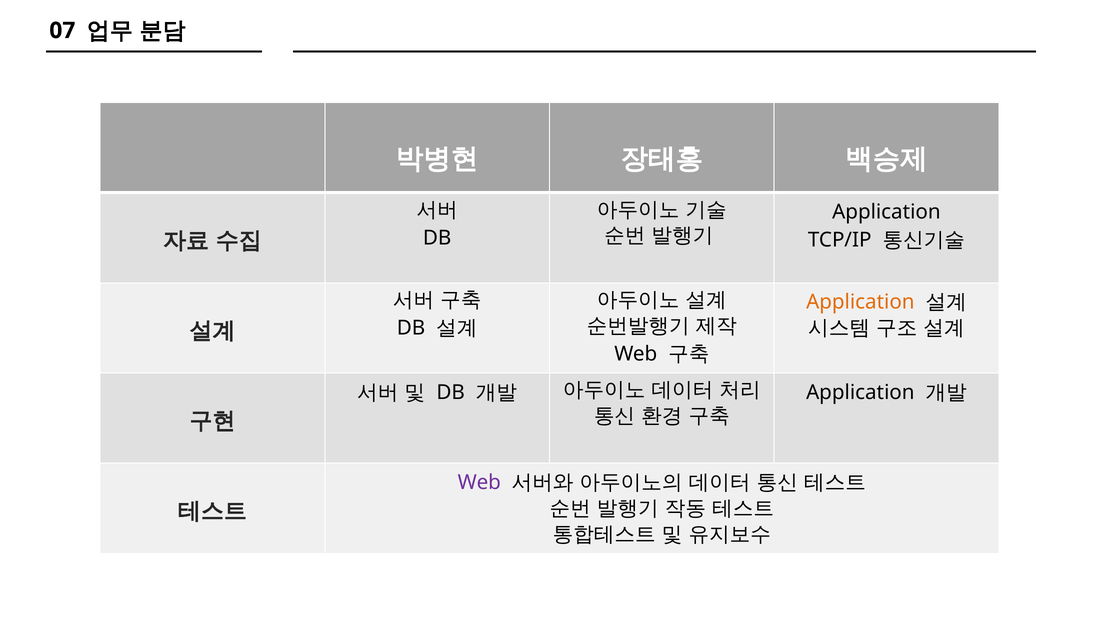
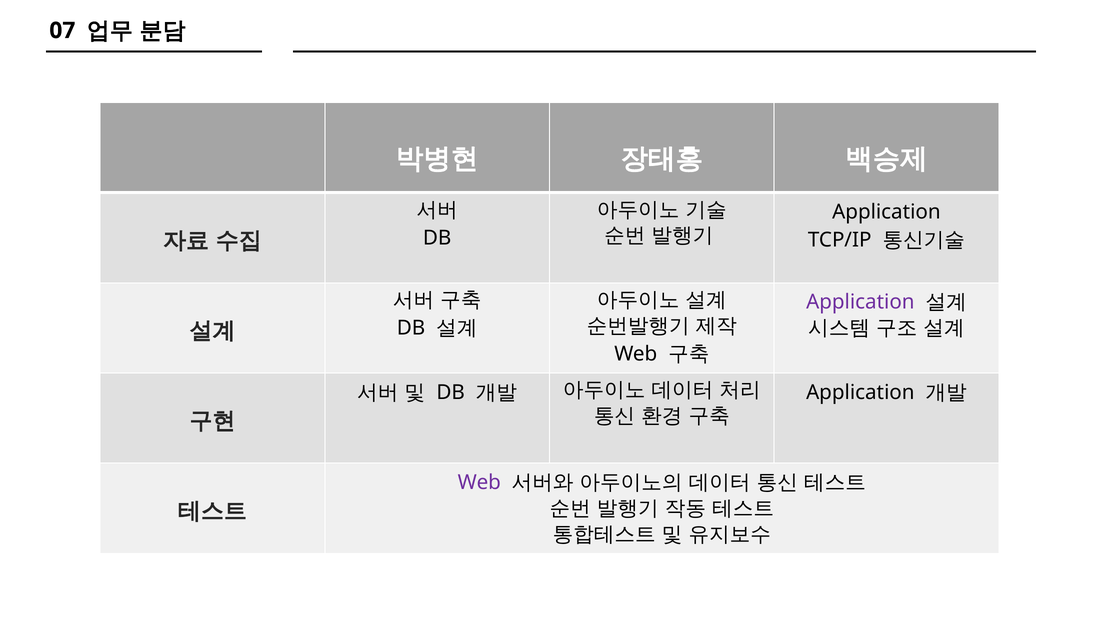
Application at (860, 302) colour: orange -> purple
